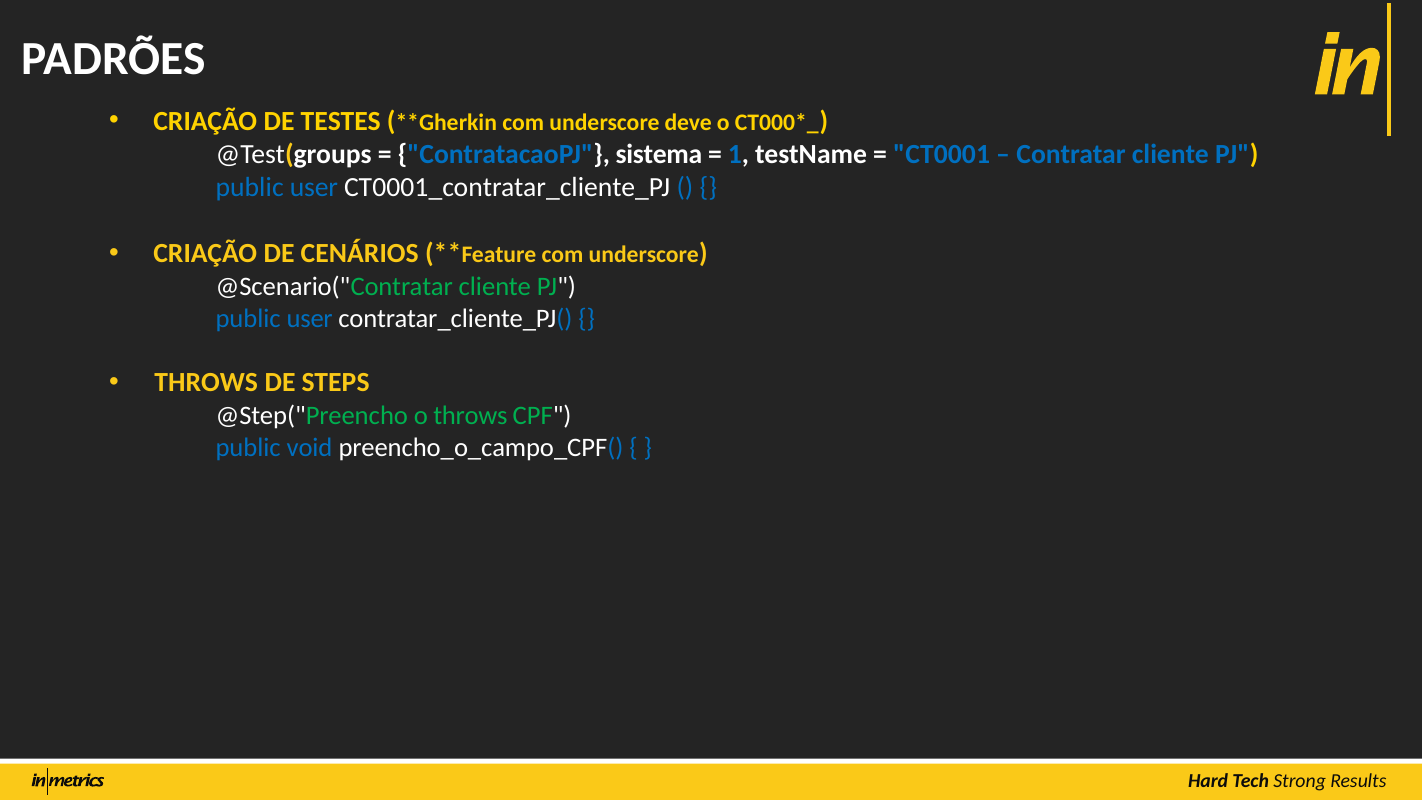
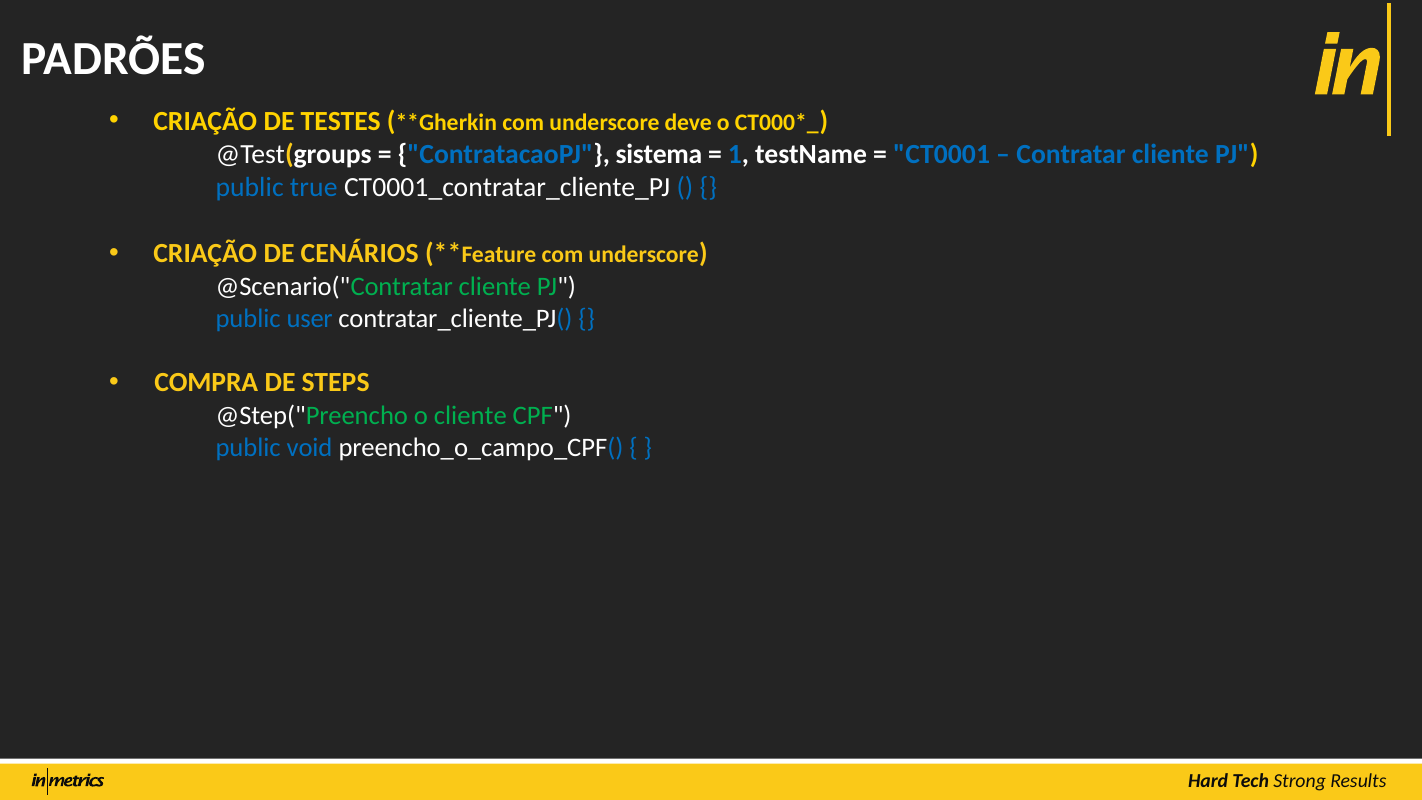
user at (314, 187): user -> true
THROWS at (206, 383): THROWS -> COMPRA
o throws: throws -> cliente
